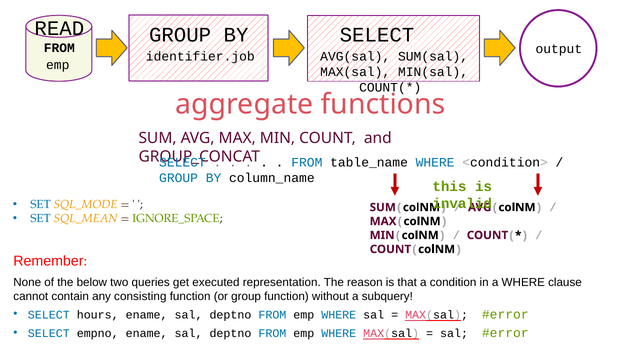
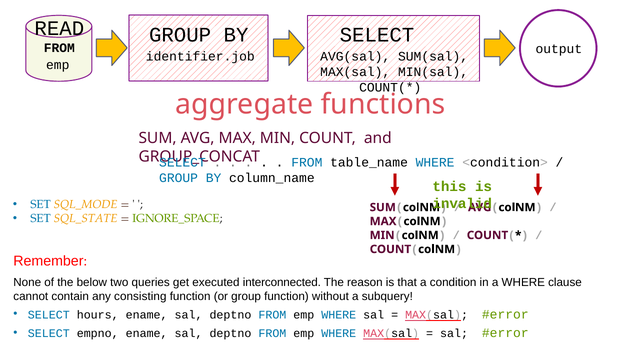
SQL_MEAN: SQL_MEAN -> SQL_STATE
representation: representation -> interconnected
